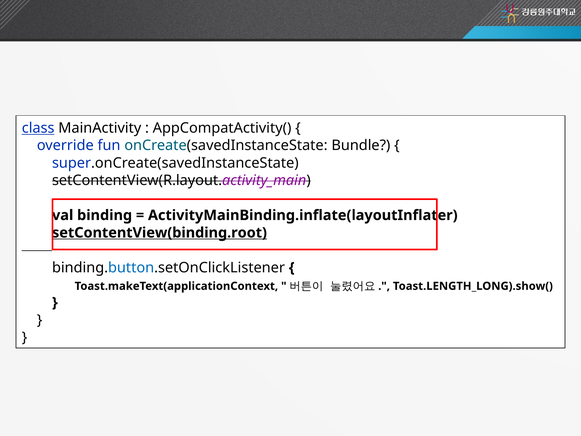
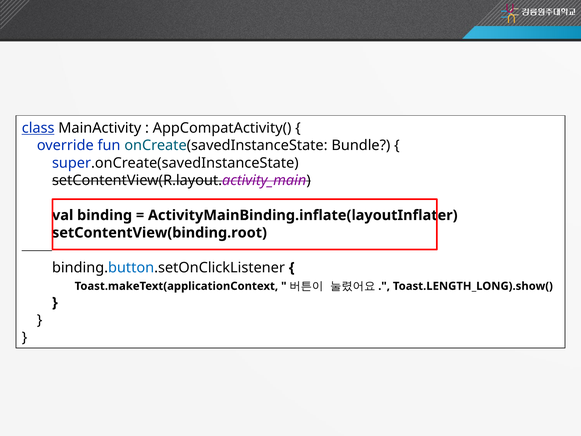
setContentView(binding.root underline: present -> none
